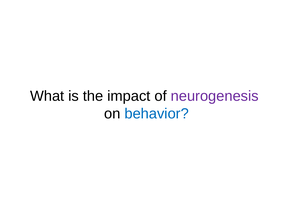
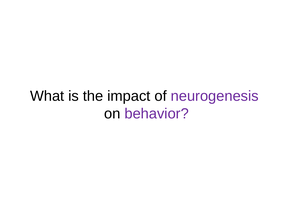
behavior colour: blue -> purple
